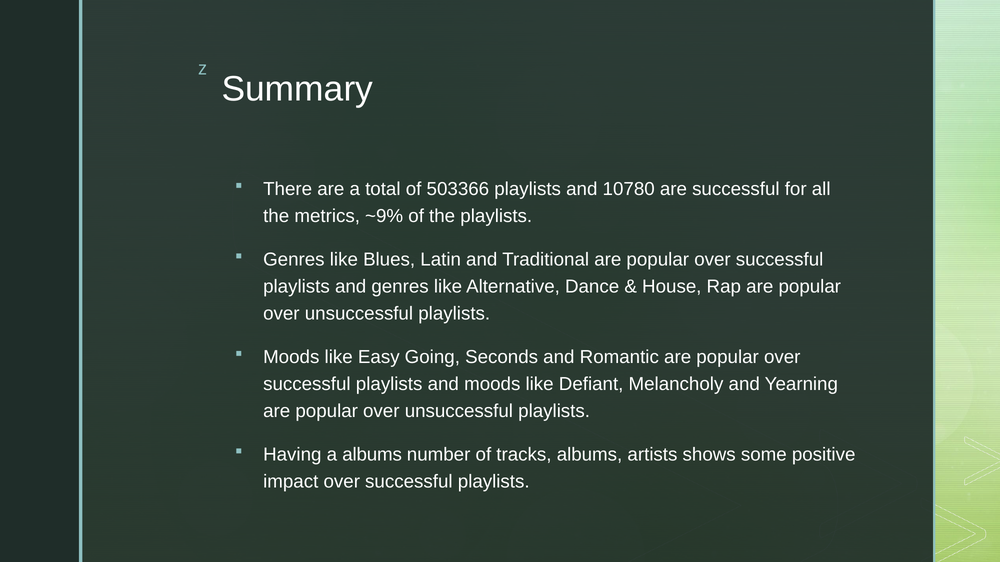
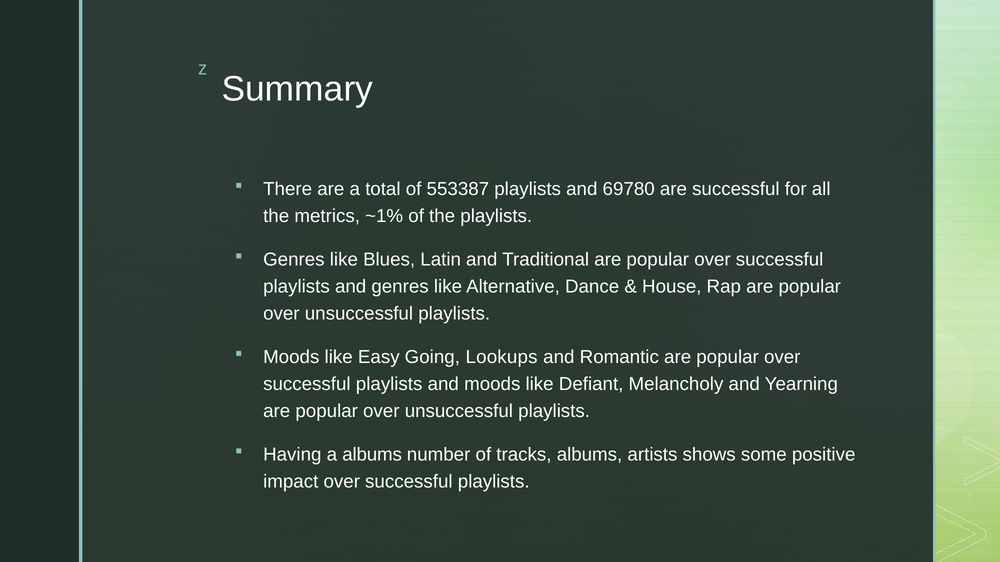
503366: 503366 -> 553387
10780: 10780 -> 69780
~9%: ~9% -> ~1%
Seconds: Seconds -> Lookups
